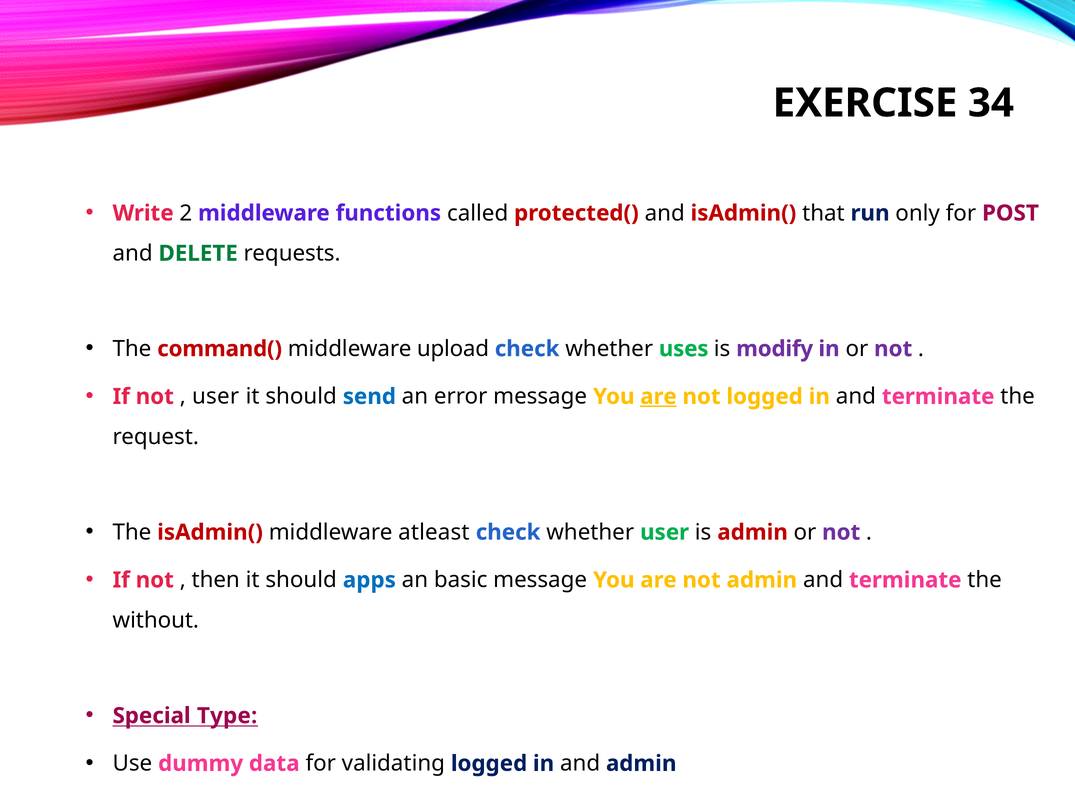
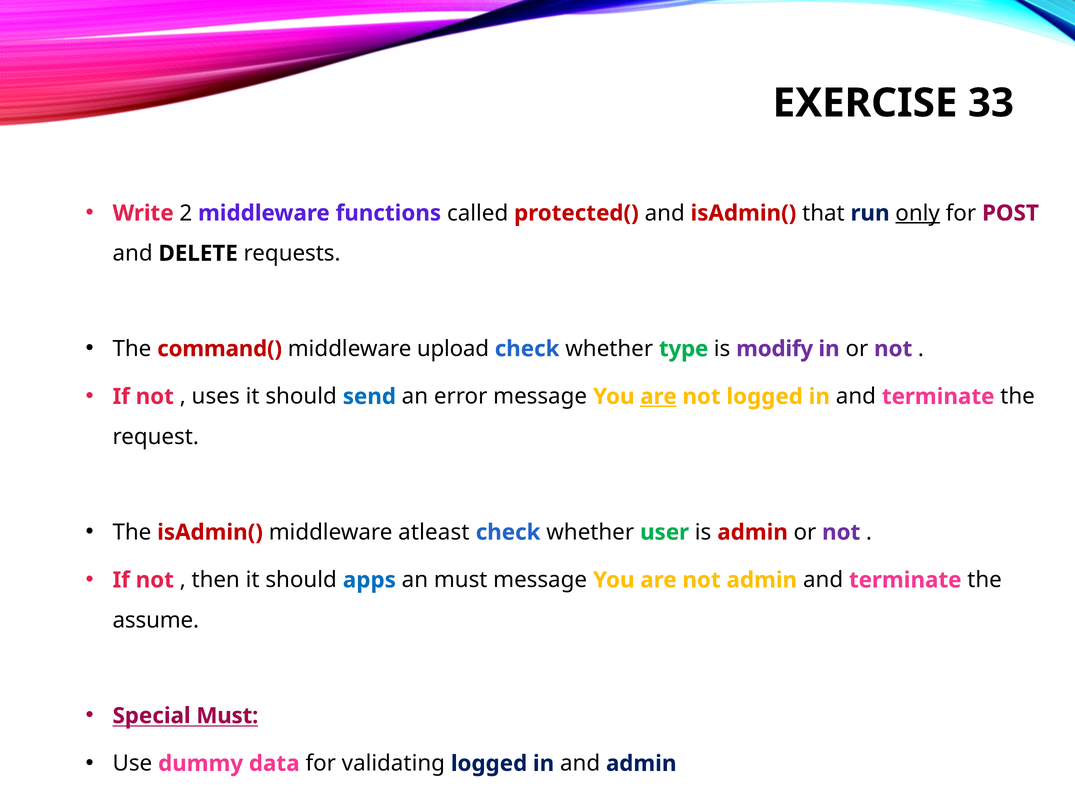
34: 34 -> 33
only underline: none -> present
DELETE colour: green -> black
uses: uses -> type
user at (216, 397): user -> uses
an basic: basic -> must
without: without -> assume
Special Type: Type -> Must
